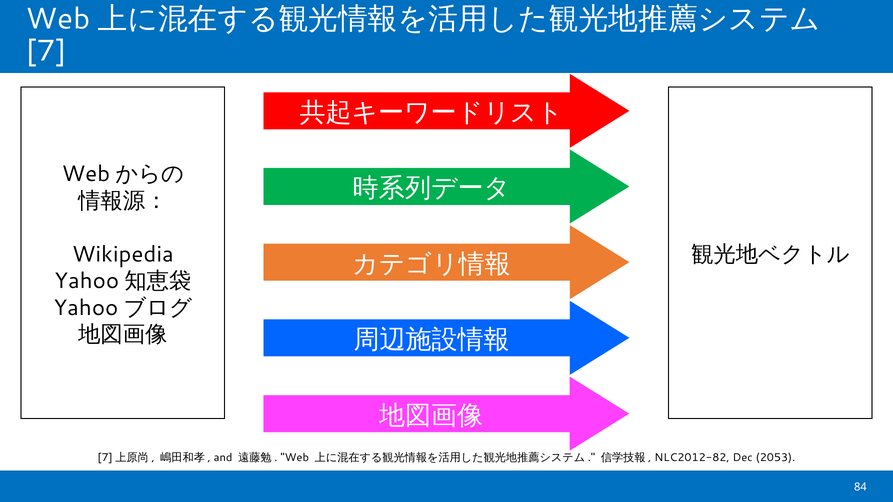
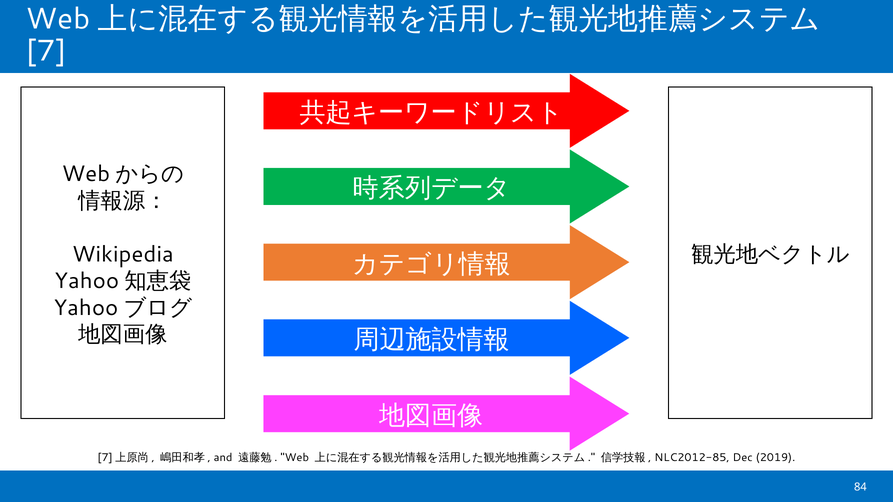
NLC2012-82: NLC2012-82 -> NLC2012-85
2053: 2053 -> 2019
